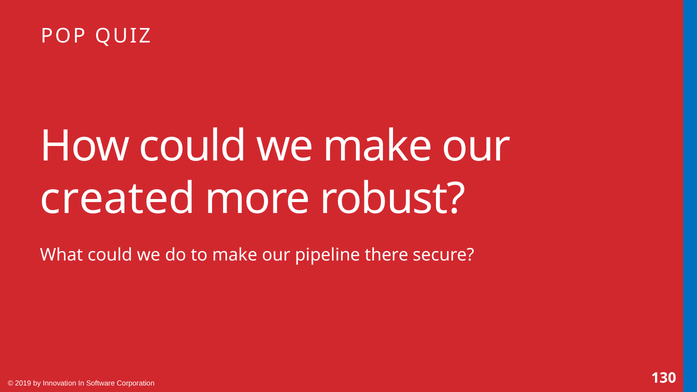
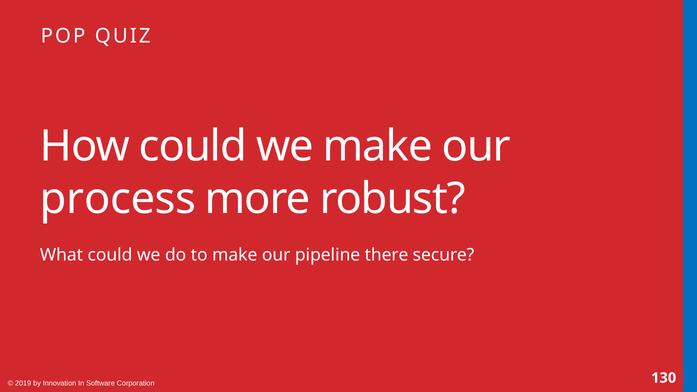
created: created -> process
